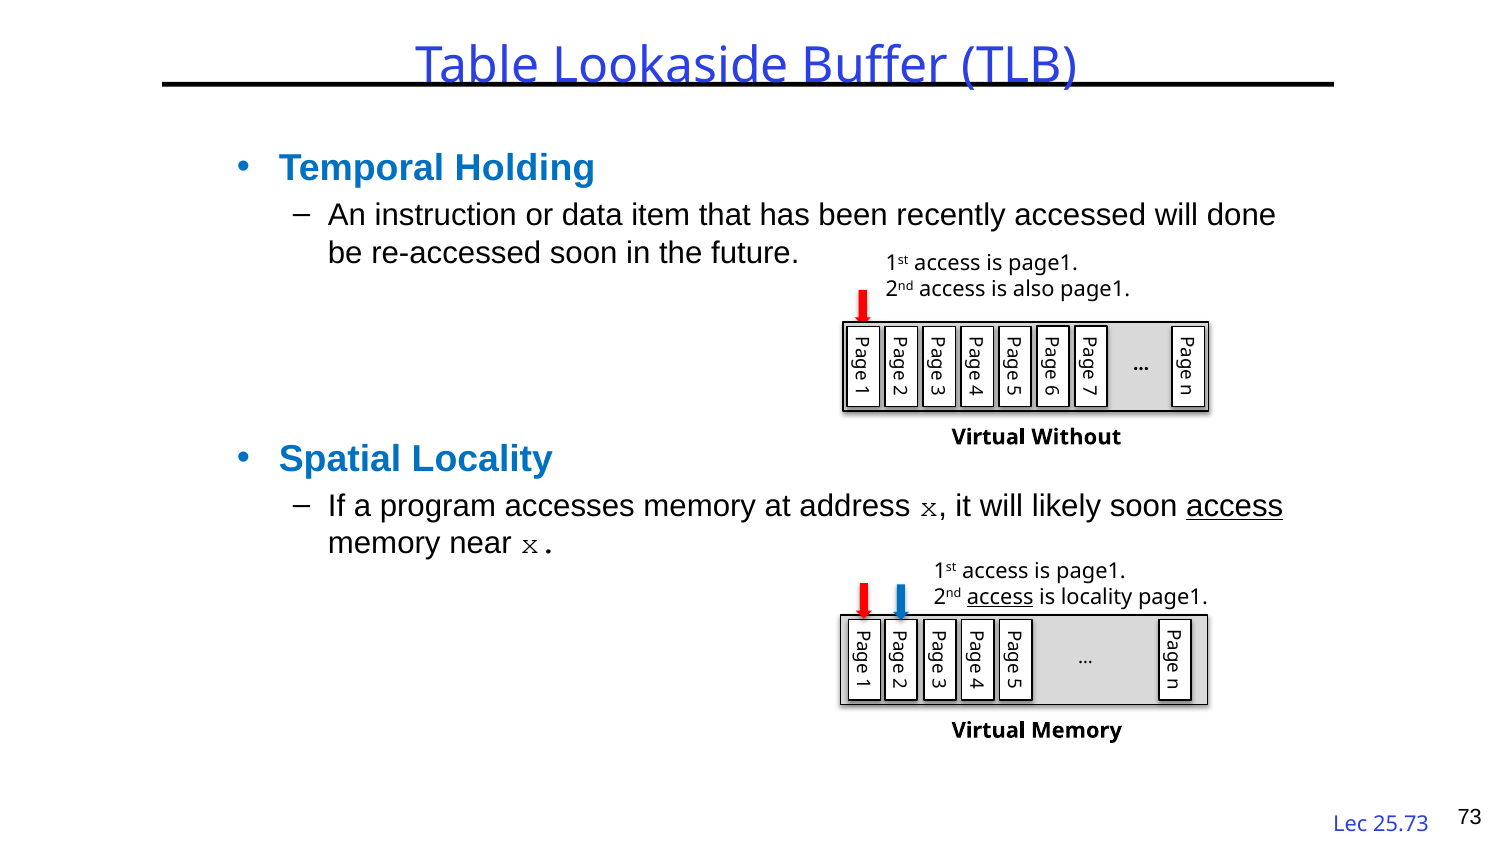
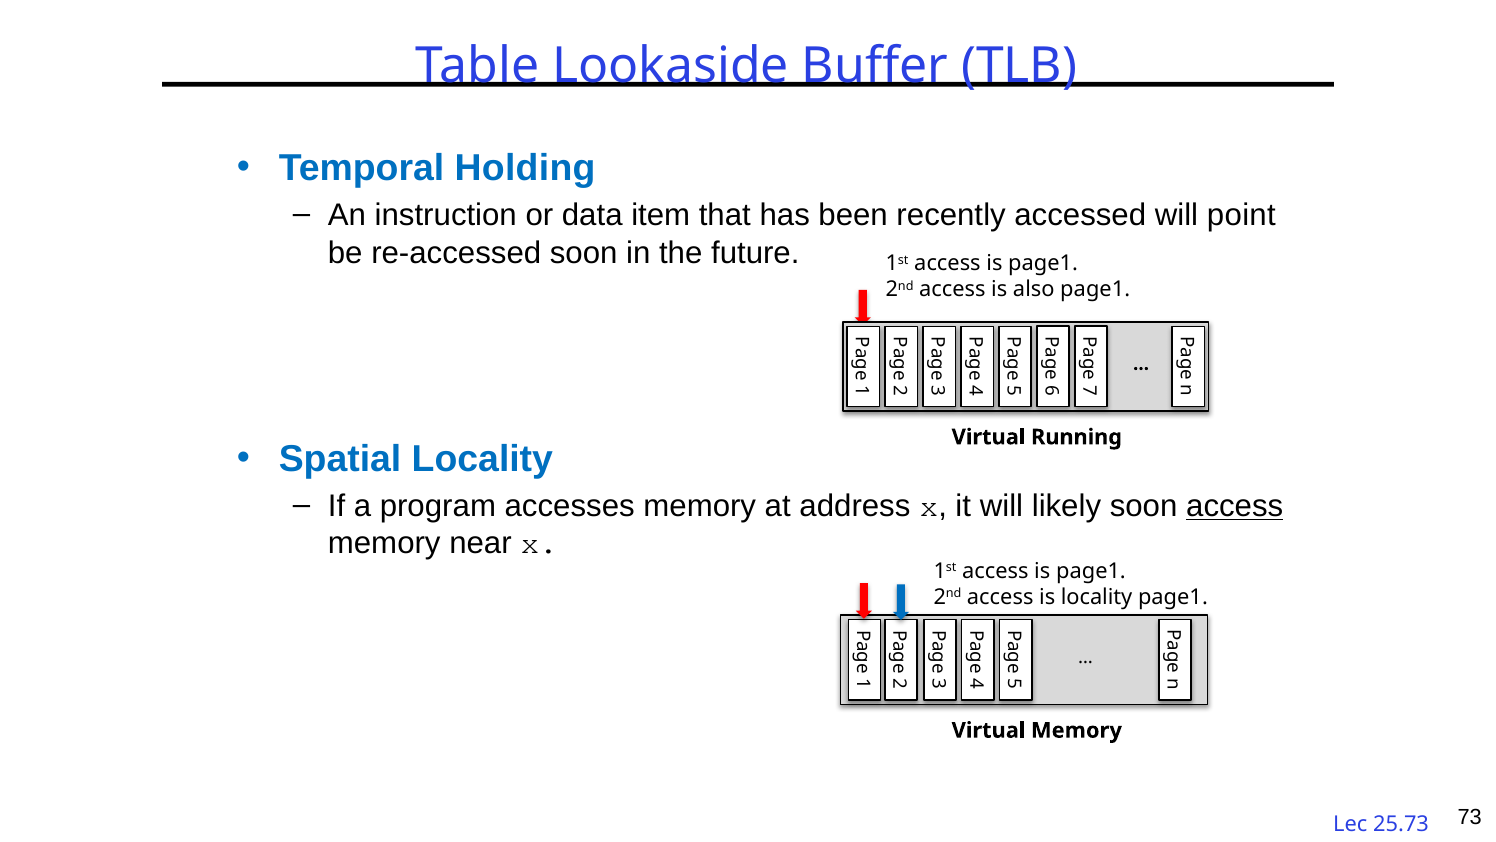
done: done -> point
Without: Without -> Running
access at (1000, 597) underline: present -> none
